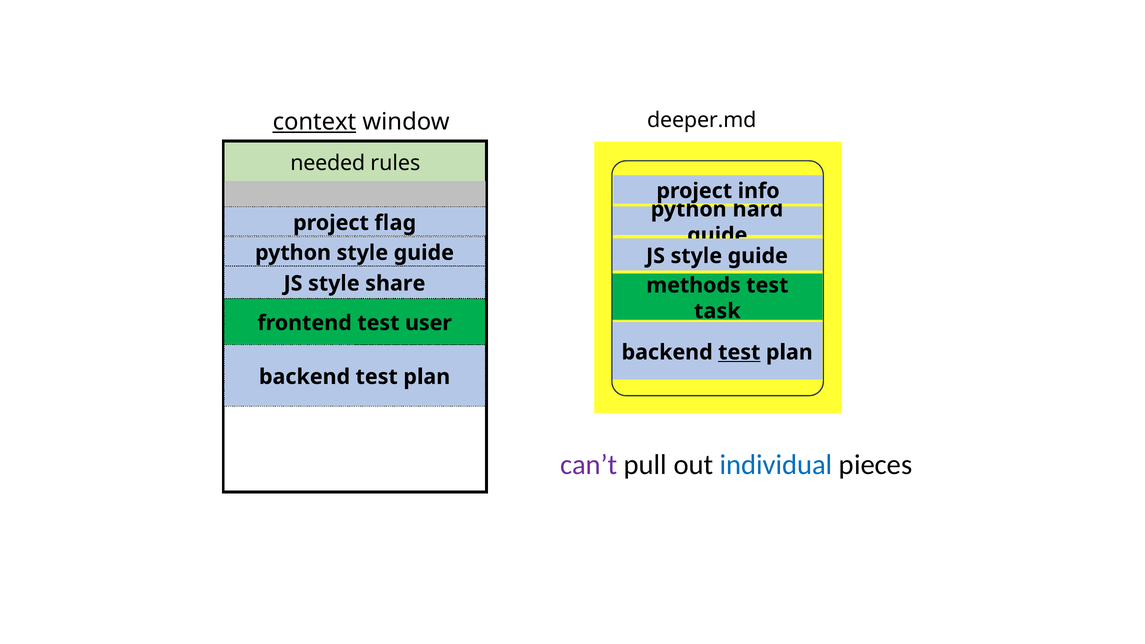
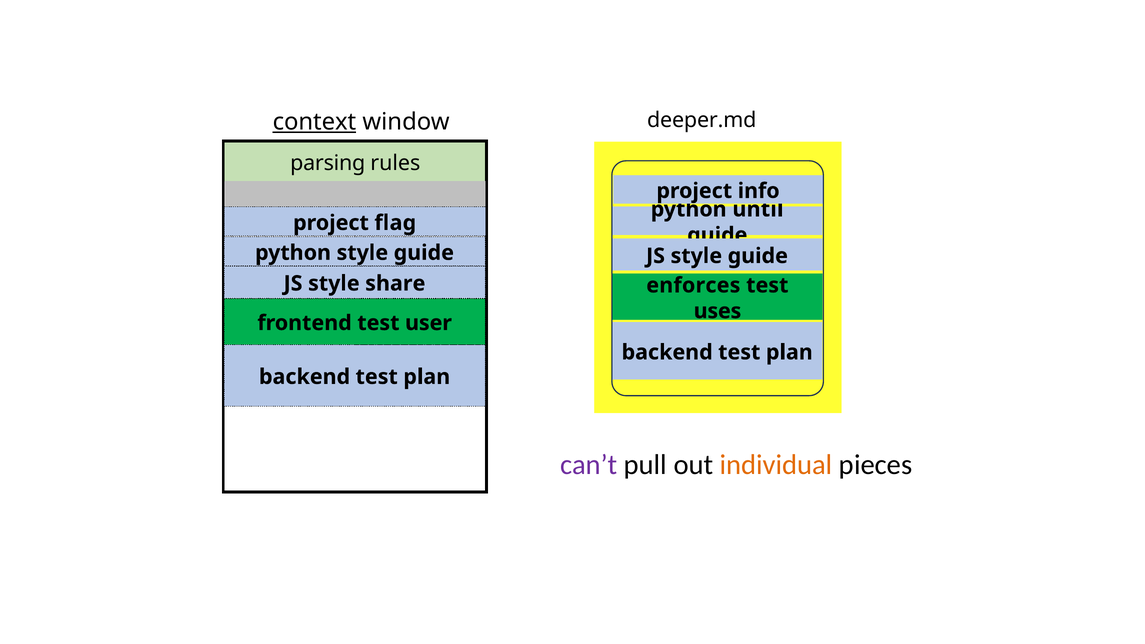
needed: needed -> parsing
hard: hard -> until
methods: methods -> enforces
task: task -> uses
test at (739, 352) underline: present -> none
individual colour: blue -> orange
